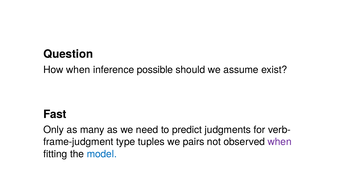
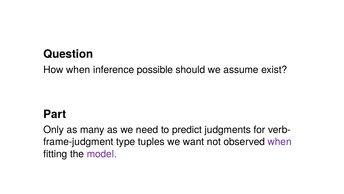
Fast: Fast -> Part
pairs: pairs -> want
model colour: blue -> purple
